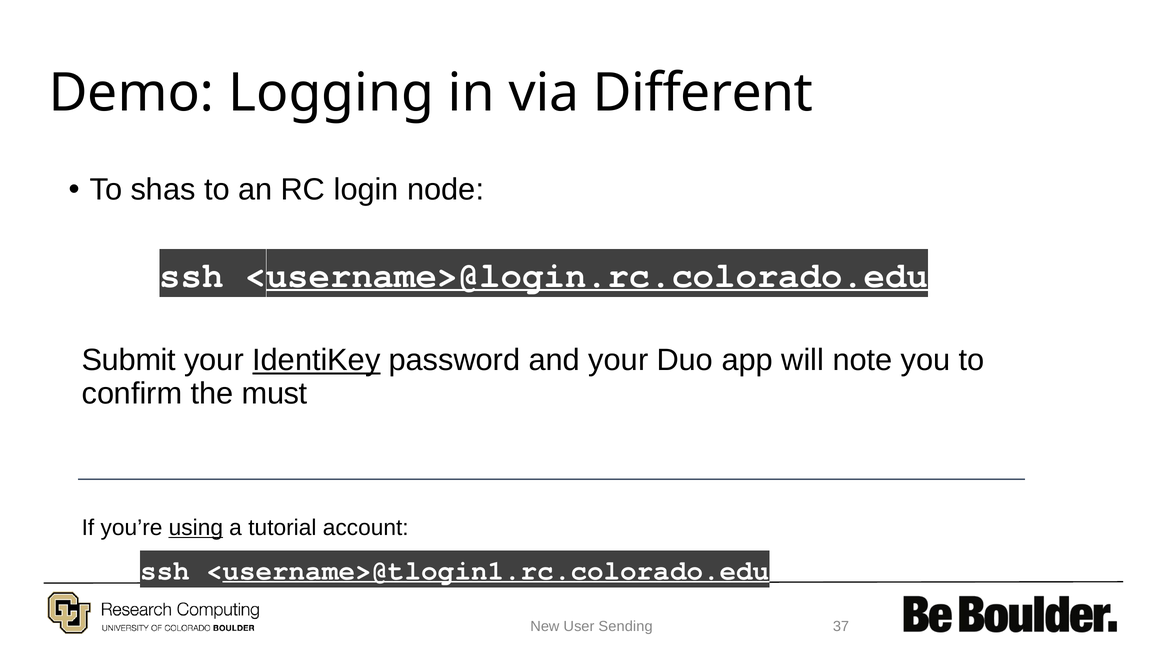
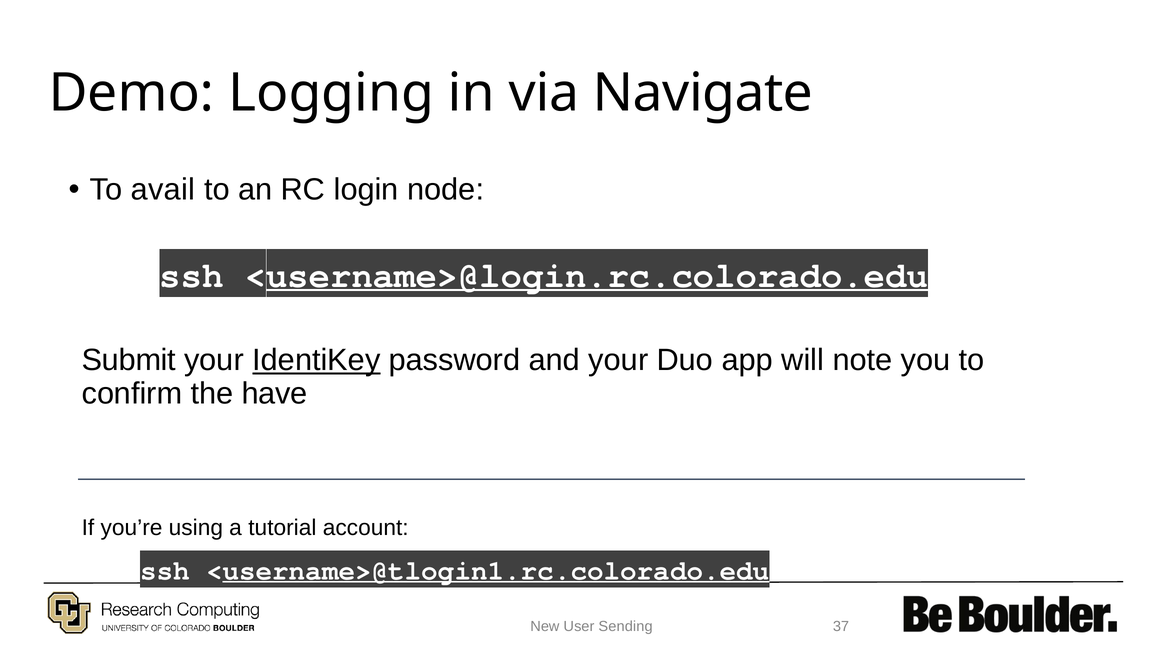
Different: Different -> Navigate
shas: shas -> avail
must: must -> have
using underline: present -> none
